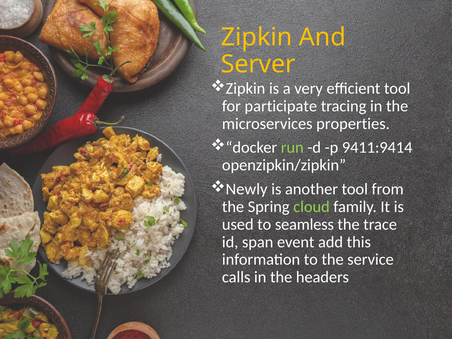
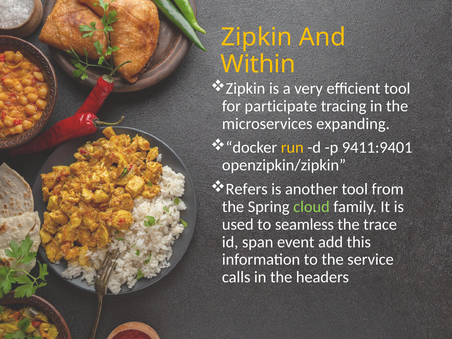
Server: Server -> Within
properties: properties -> expanding
run colour: light green -> yellow
9411:9414: 9411:9414 -> 9411:9401
Newly: Newly -> Refers
